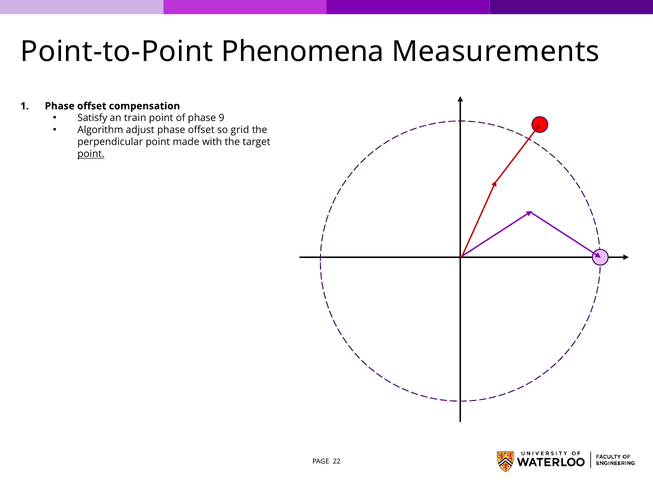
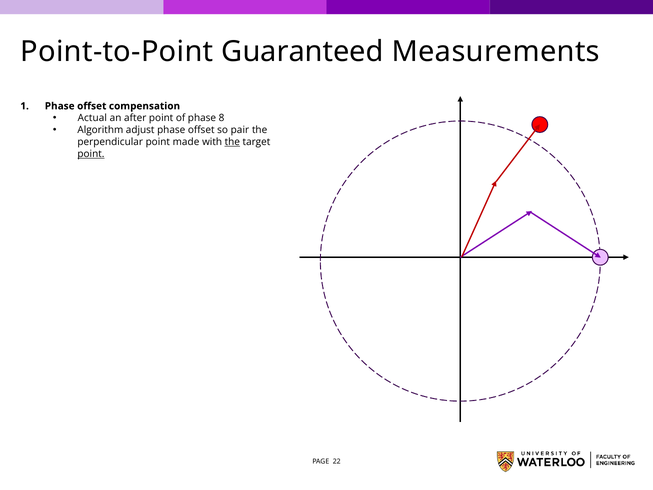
Phenomena: Phenomena -> Guaranteed
Satisfy: Satisfy -> Actual
train: train -> after
9: 9 -> 8
grid: grid -> pair
the at (232, 142) underline: none -> present
